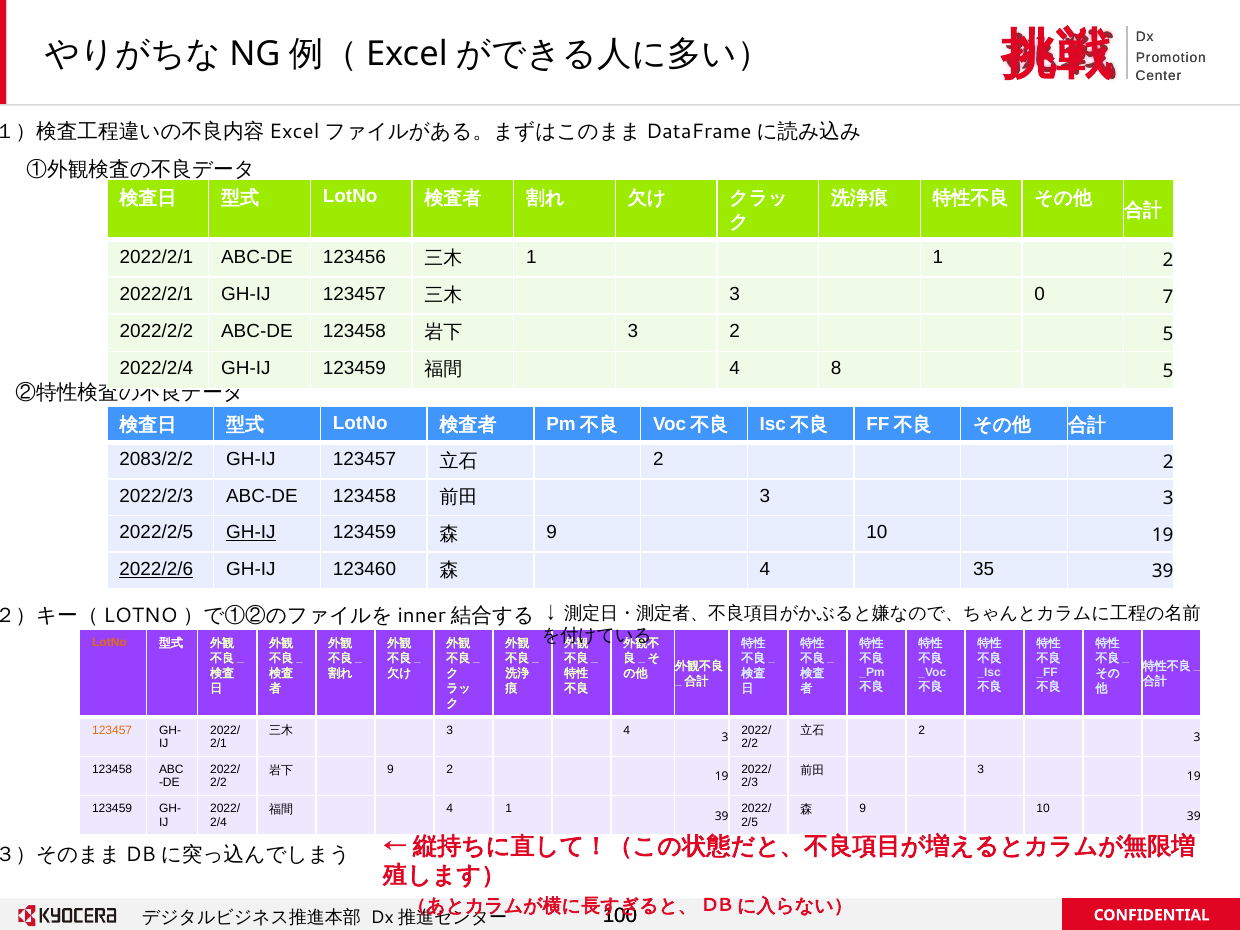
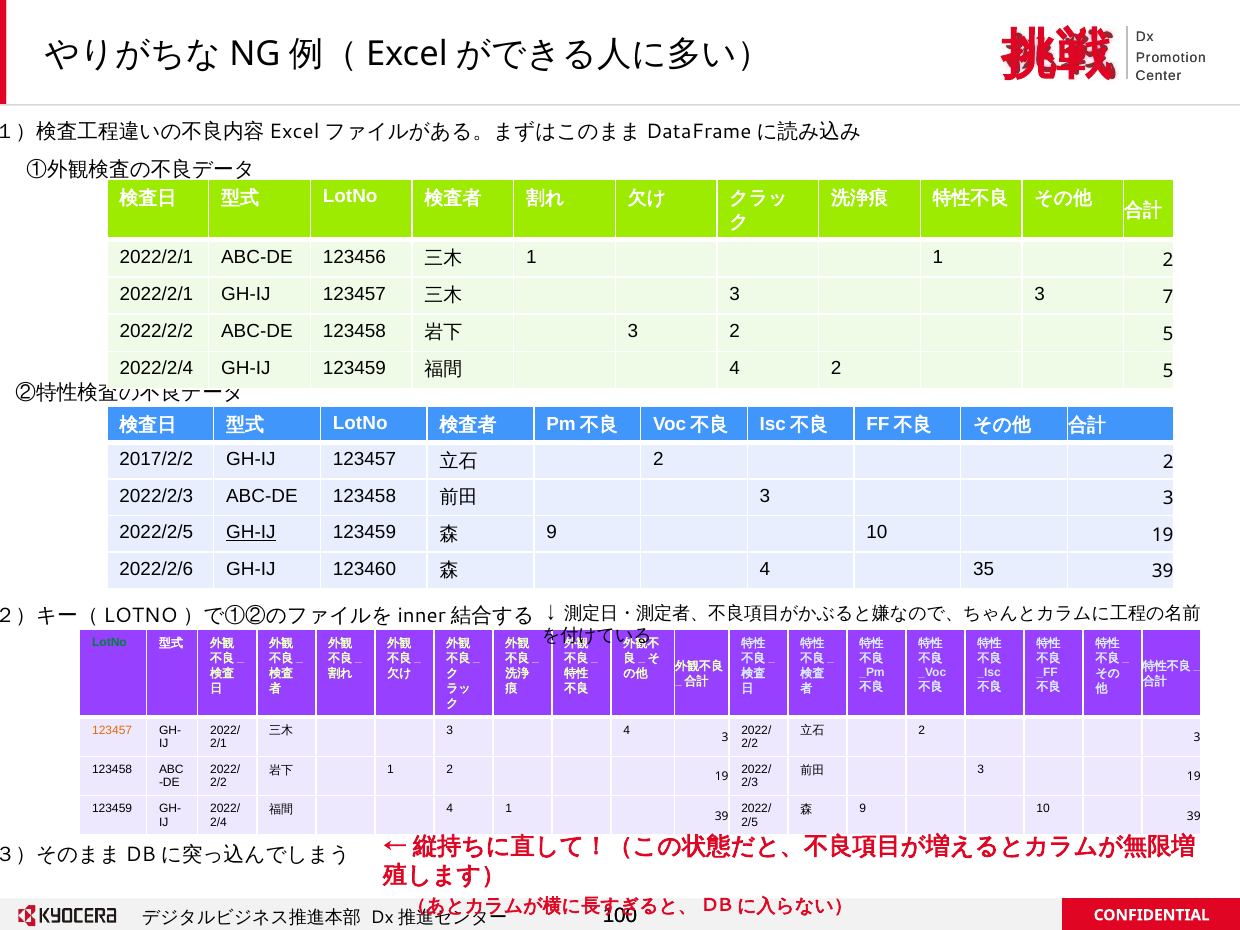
0 at (1040, 294): 0 -> 3
4 8: 8 -> 2
2083/2/2: 2083/2/2 -> 2017/2/2
2022/2/6 underline: present -> none
LotNo at (109, 642) colour: orange -> green
9 at (391, 769): 9 -> 1
